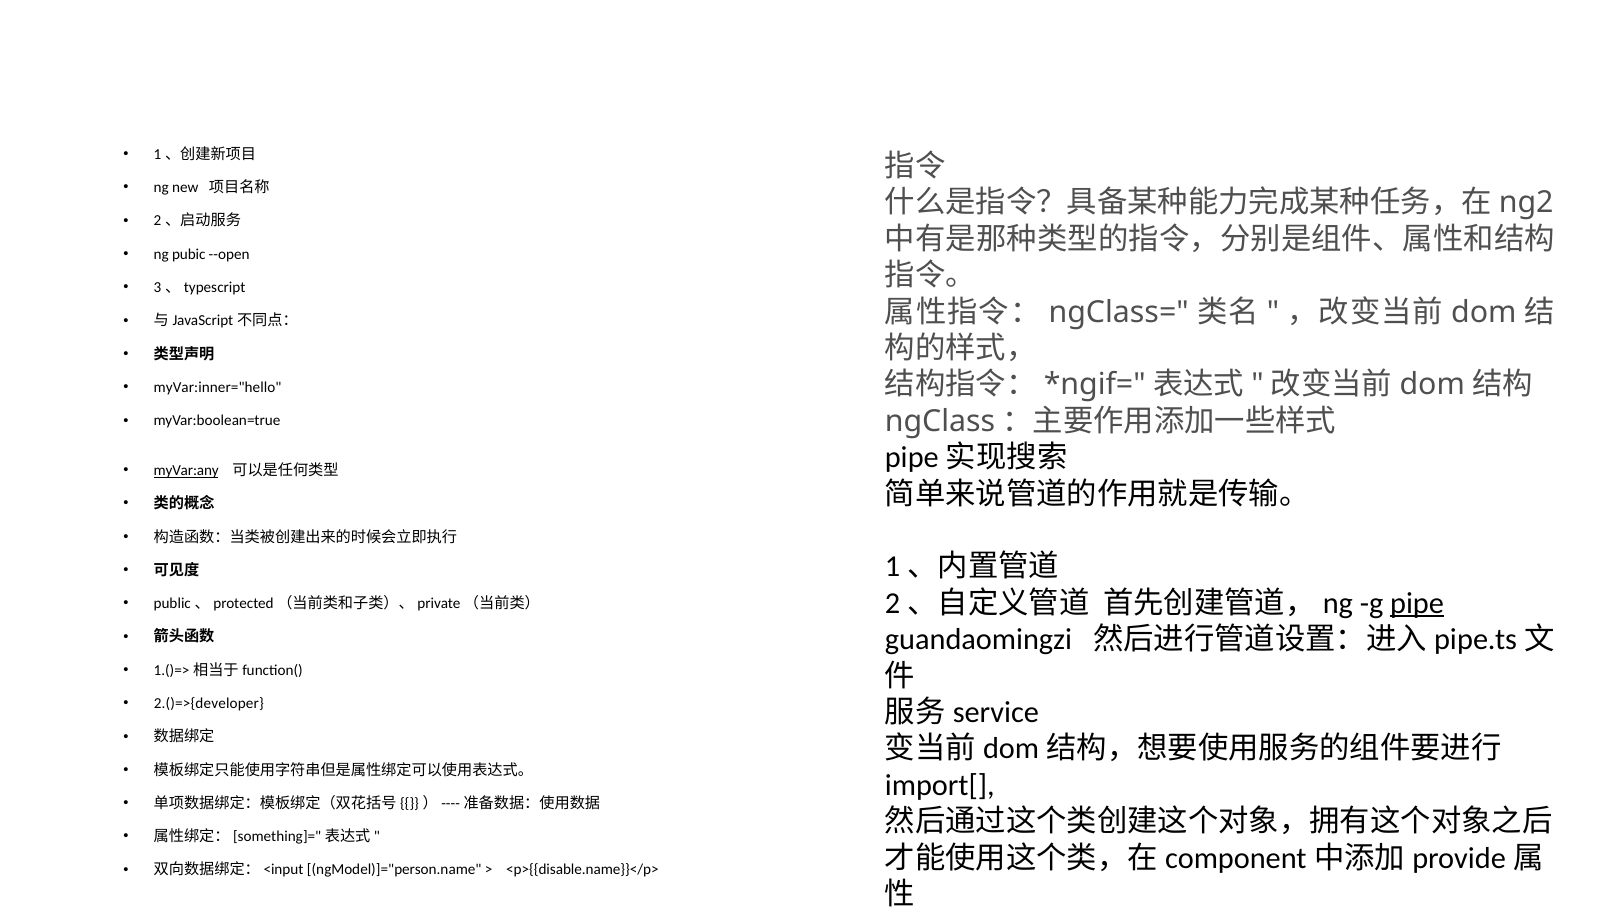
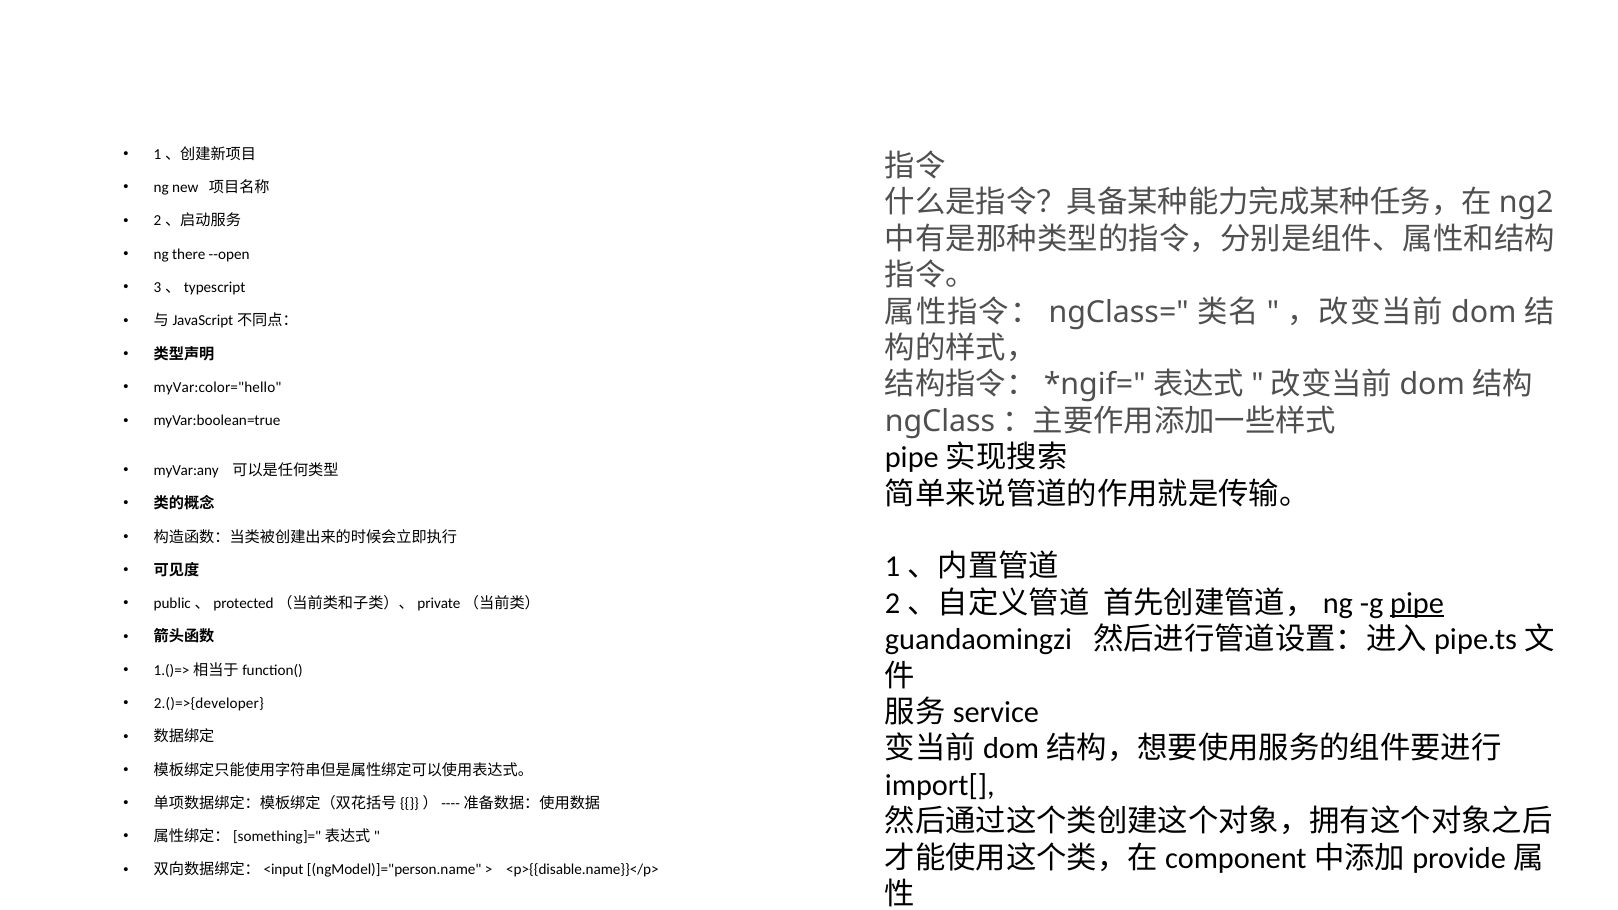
pubic: pubic -> there
myVar:inner="hello: myVar:inner="hello -> myVar:color="hello
myVar:any underline: present -> none
